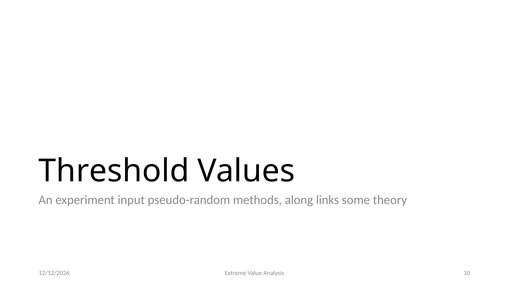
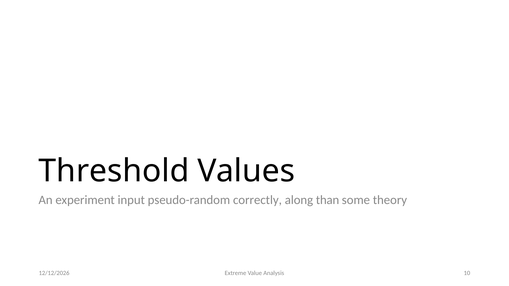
methods: methods -> correctly
links: links -> than
